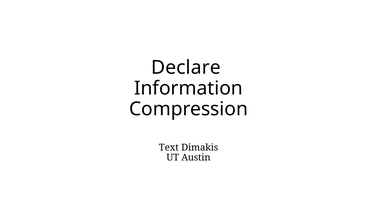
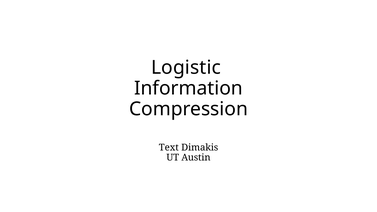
Declare: Declare -> Logistic
